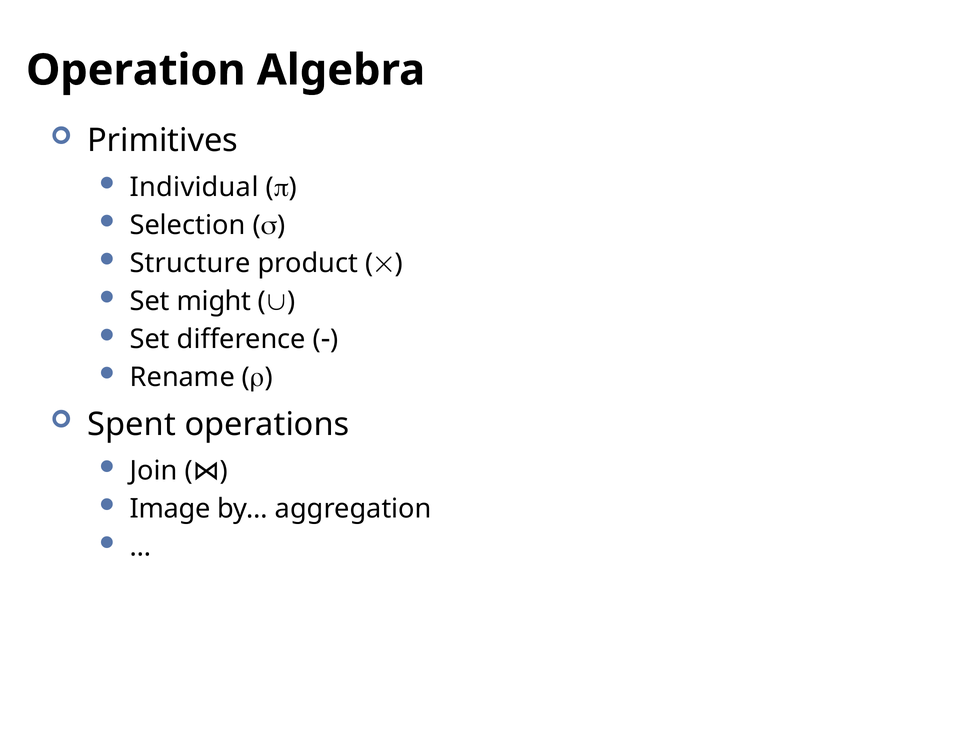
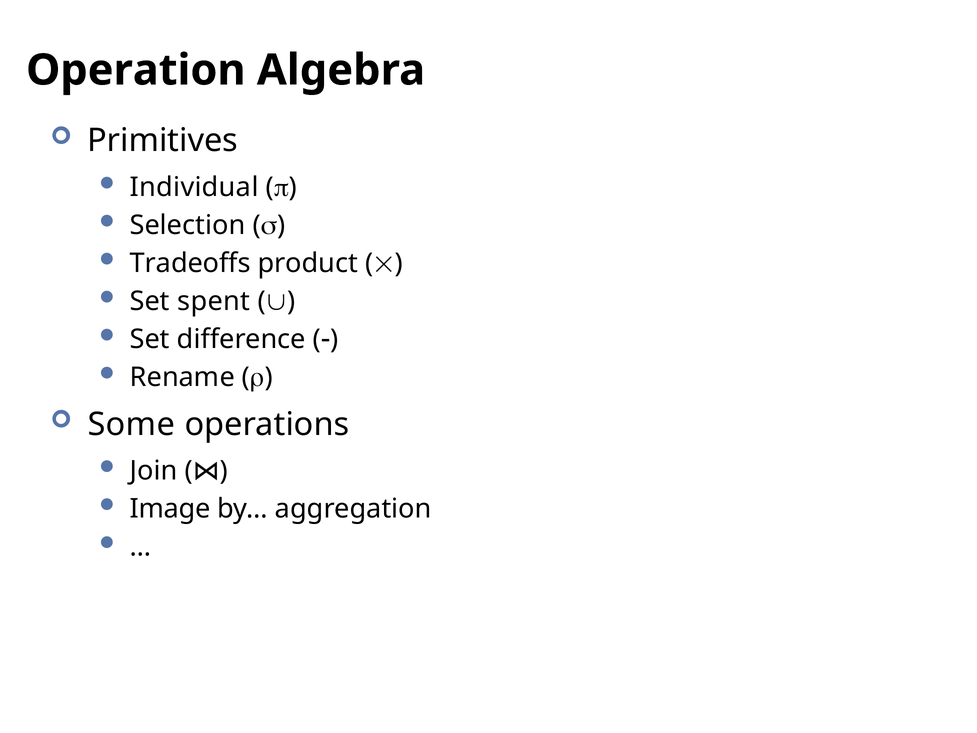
Structure: Structure -> Tradeoffs
might: might -> spent
Spent: Spent -> Some
